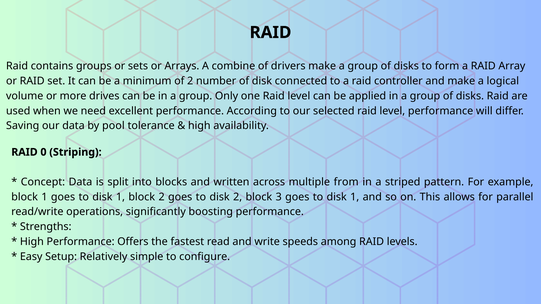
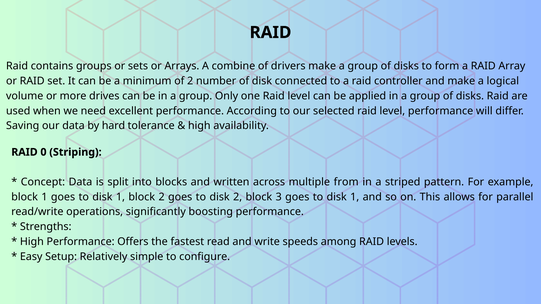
pool: pool -> hard
